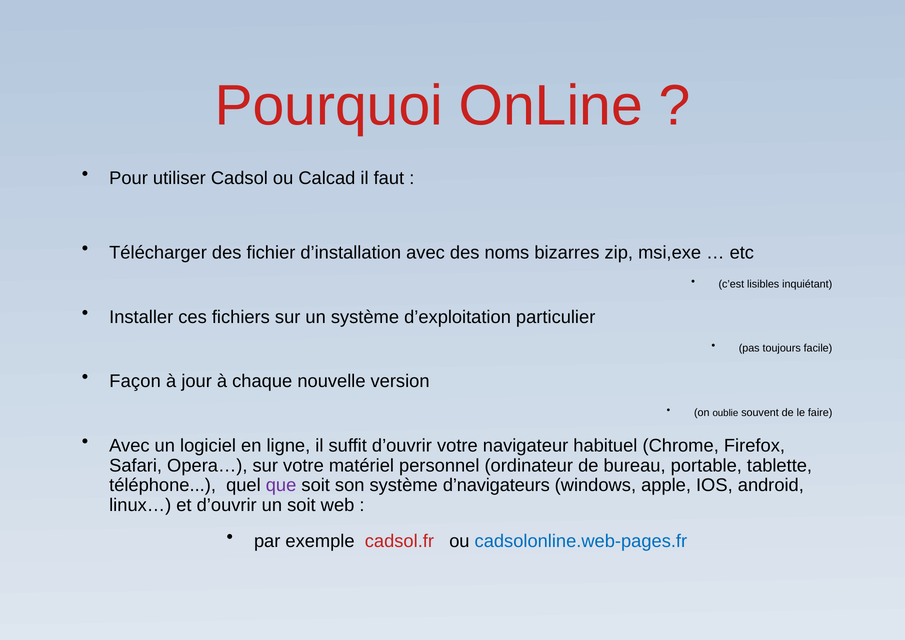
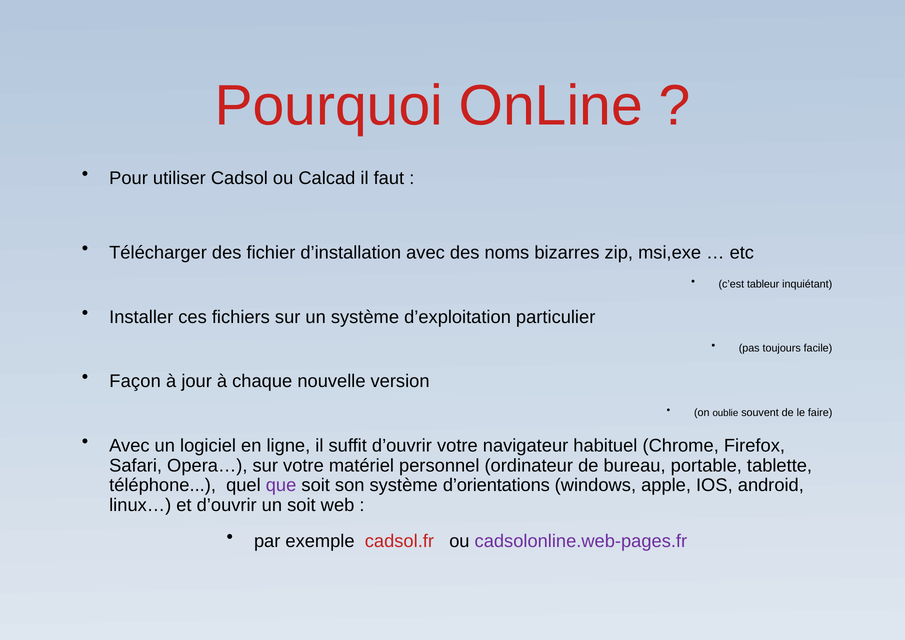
lisibles: lisibles -> tableur
d’navigateurs: d’navigateurs -> d’orientations
cadsolonline.web-pages.fr colour: blue -> purple
